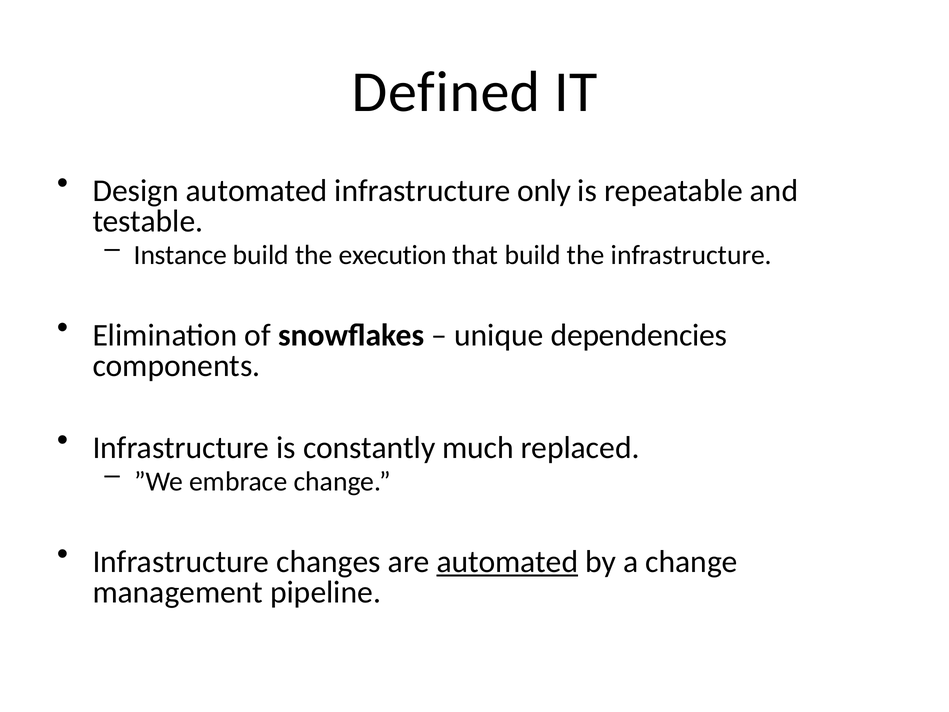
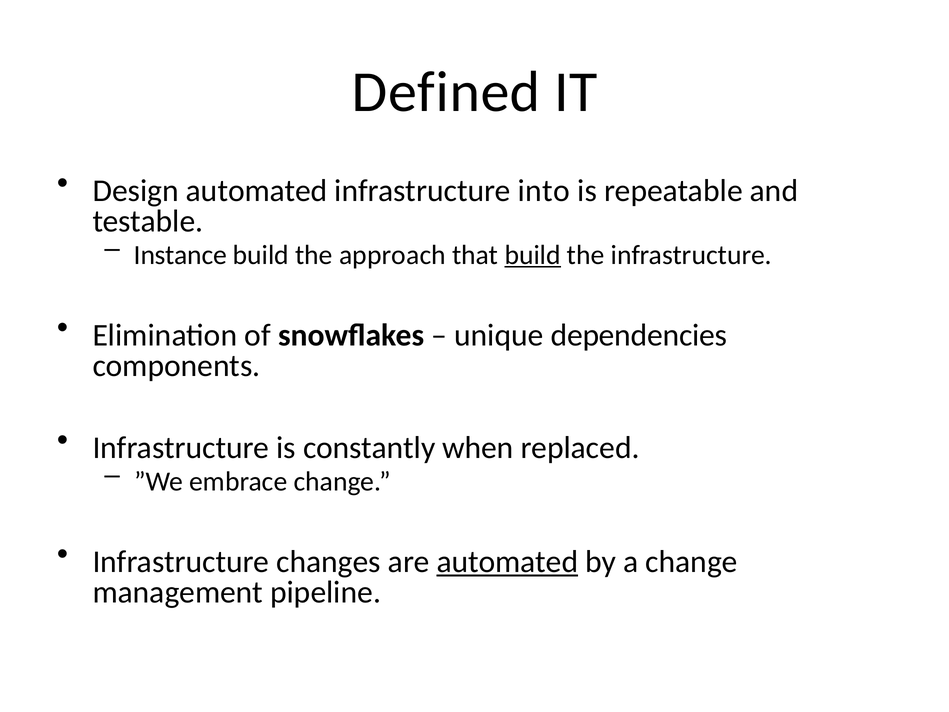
only: only -> into
execution: execution -> approach
build at (533, 255) underline: none -> present
much: much -> when
